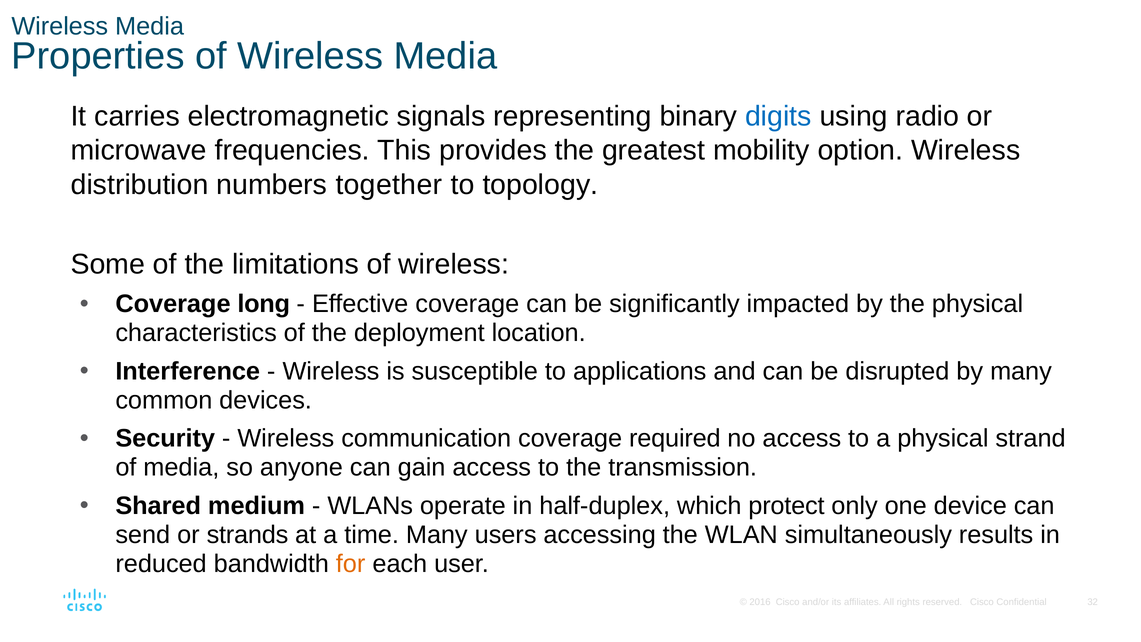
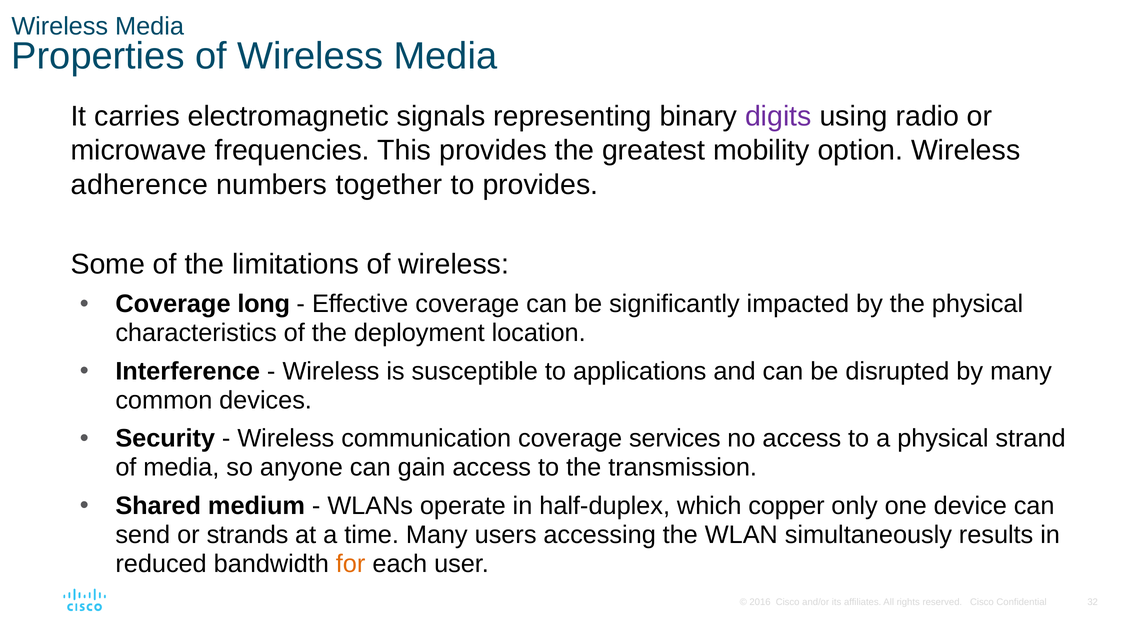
digits colour: blue -> purple
distribution: distribution -> adherence
to topology: topology -> provides
required: required -> services
protect: protect -> copper
